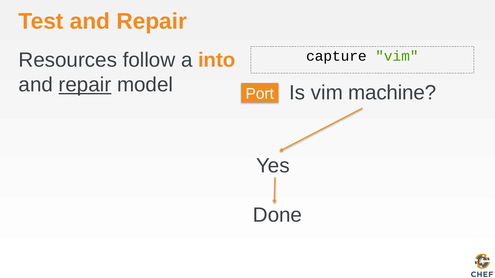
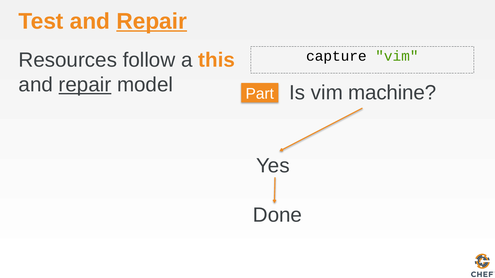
Repair at (152, 21) underline: none -> present
into: into -> this
Port: Port -> Part
